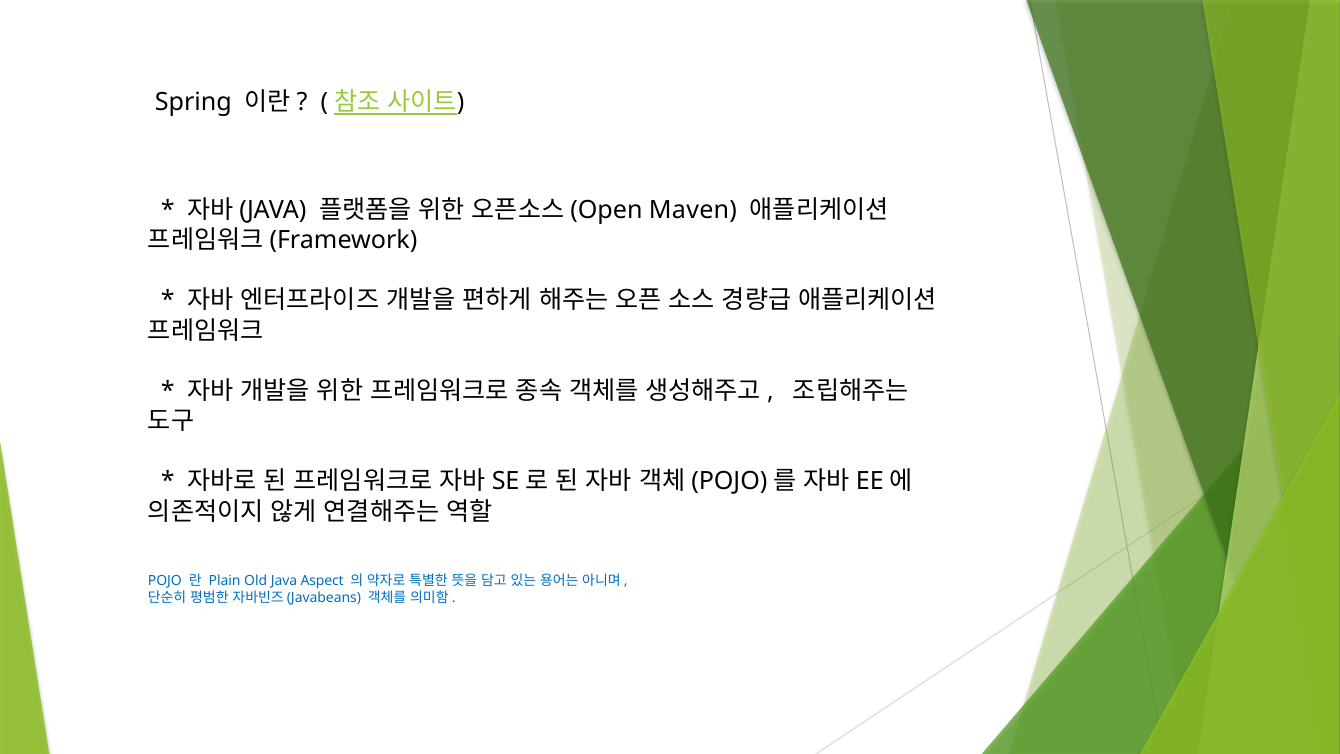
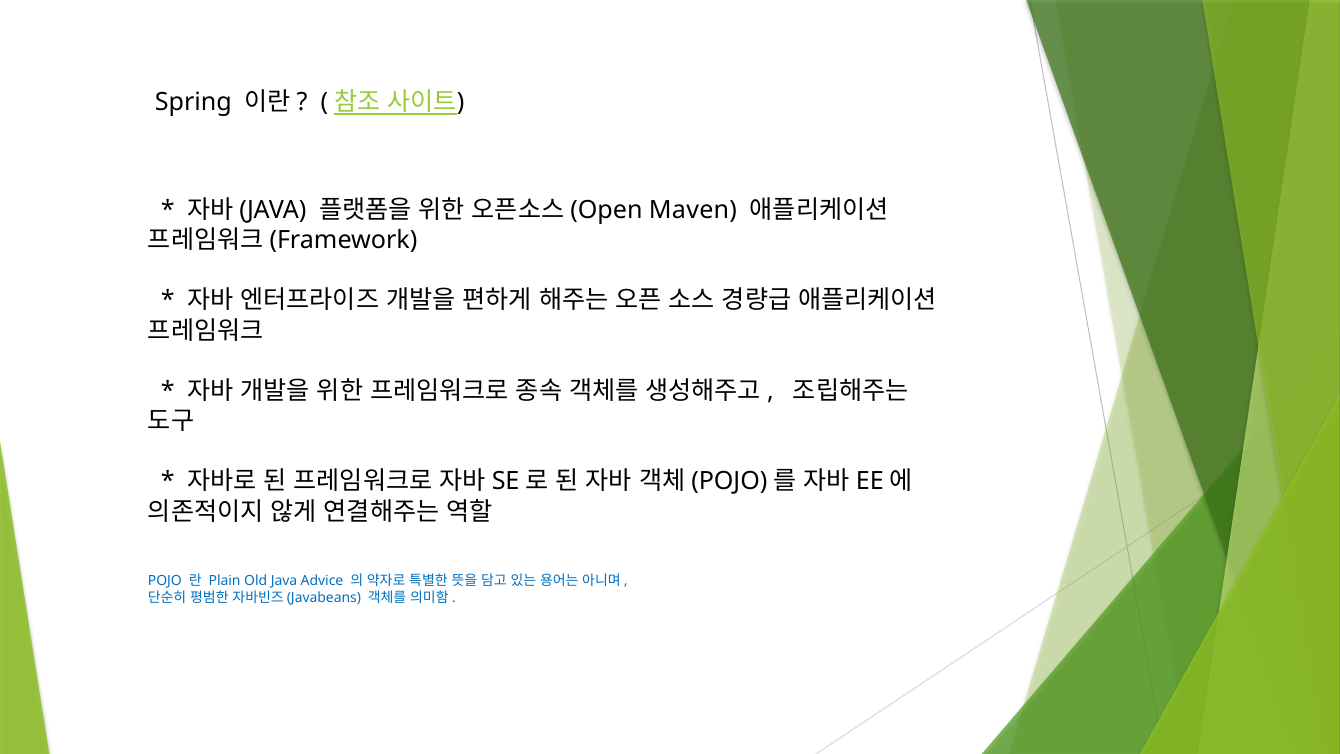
Aspect: Aspect -> Advice
